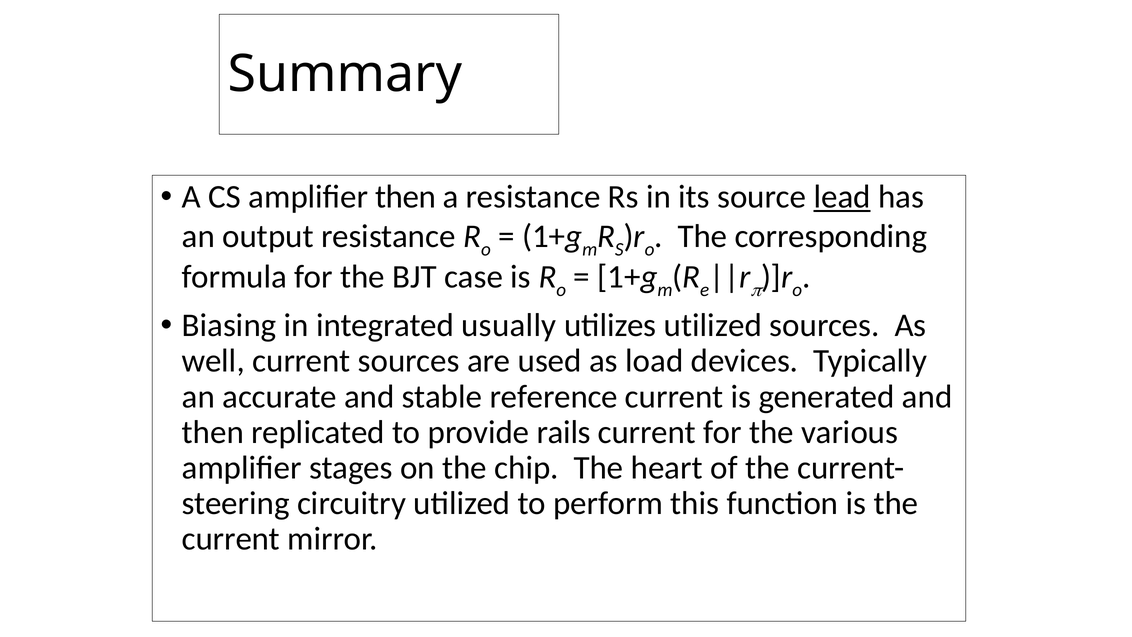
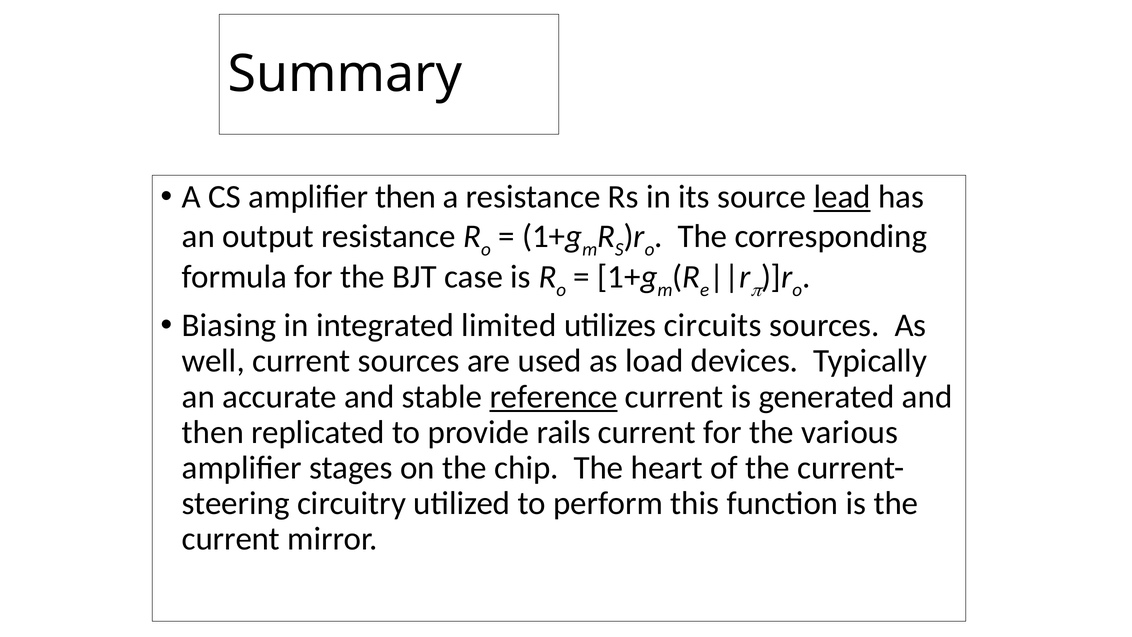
usually: usually -> limited
utilizes utilized: utilized -> circuits
reference underline: none -> present
